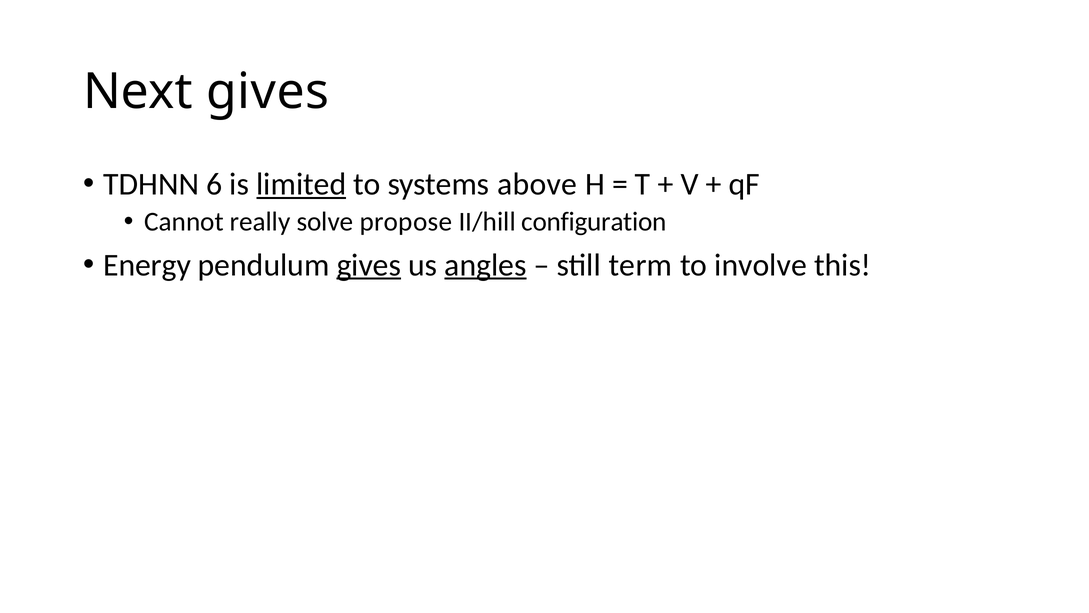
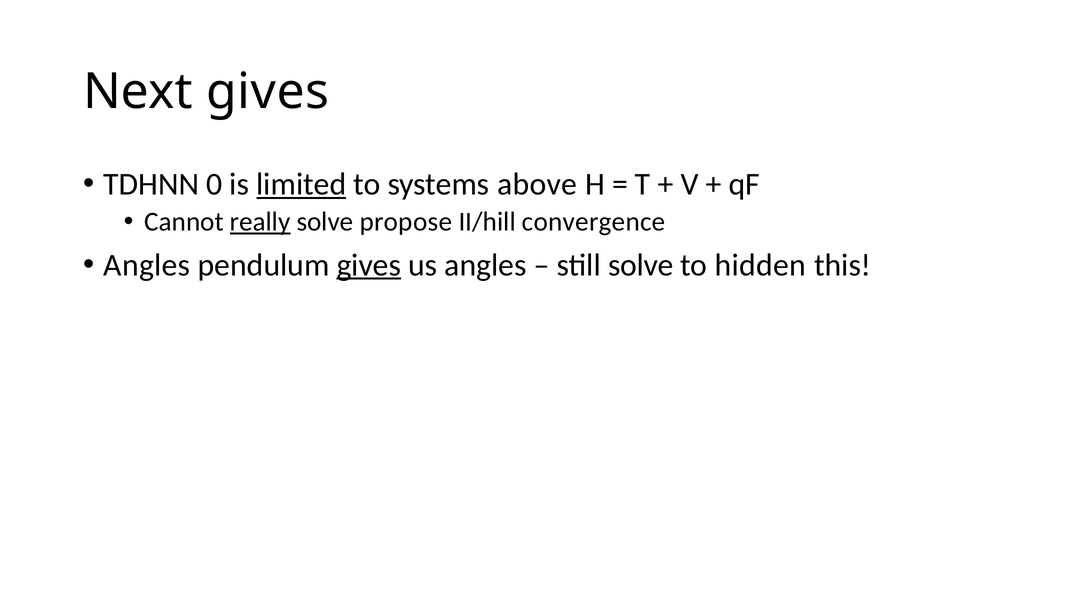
6: 6 -> 0
really underline: none -> present
configuration: configuration -> convergence
Energy at (147, 265): Energy -> Angles
angles at (485, 265) underline: present -> none
still term: term -> solve
involve: involve -> hidden
